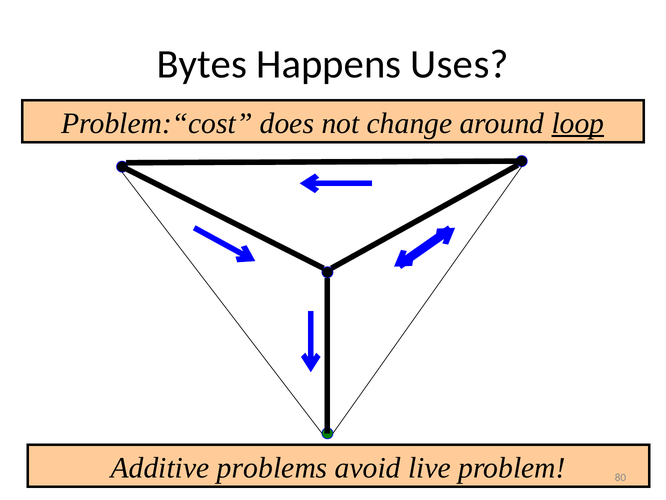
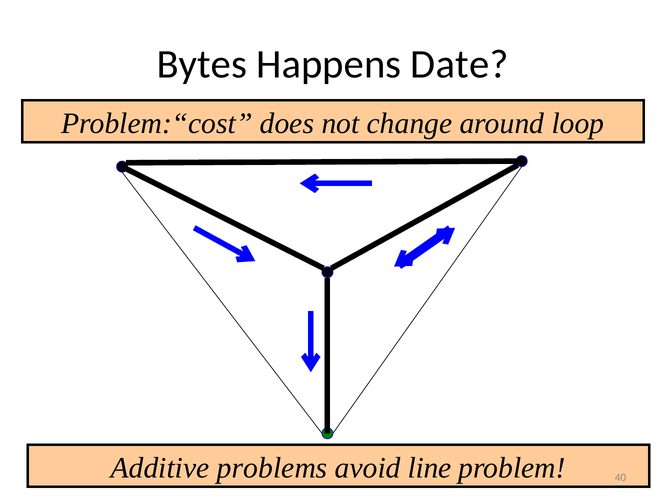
Uses: Uses -> Date
loop underline: present -> none
live: live -> line
80: 80 -> 40
